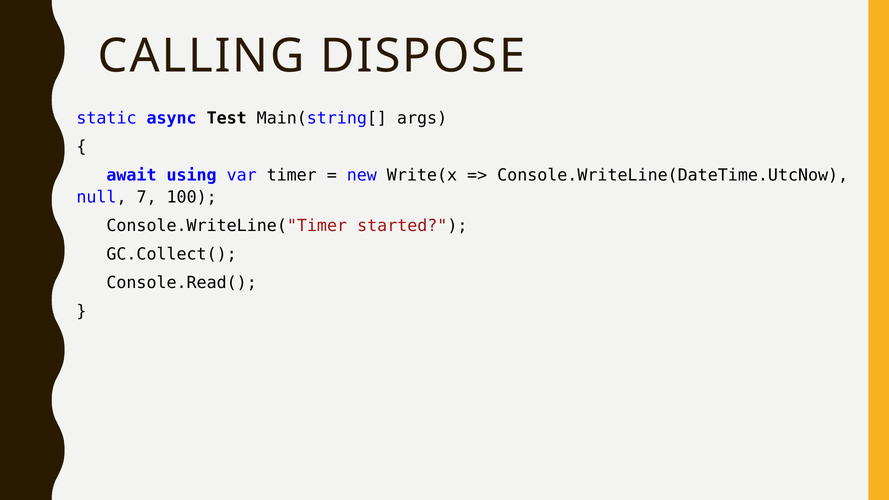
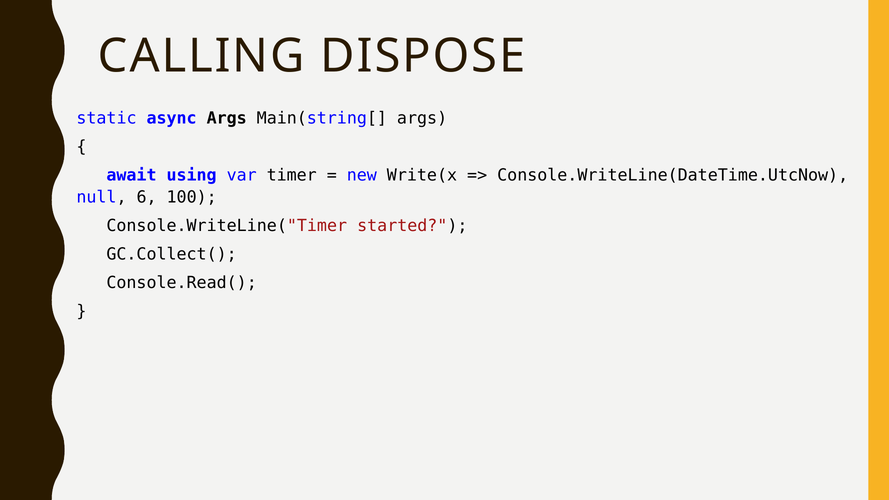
async Test: Test -> Args
7: 7 -> 6
